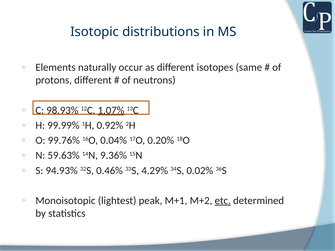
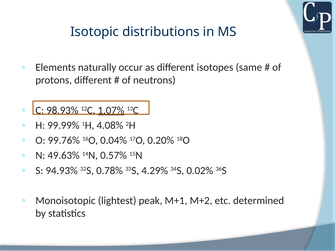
0.92%: 0.92% -> 4.08%
59.63%: 59.63% -> 49.63%
9.36%: 9.36% -> 0.57%
0.46%: 0.46% -> 0.78%
etc underline: present -> none
